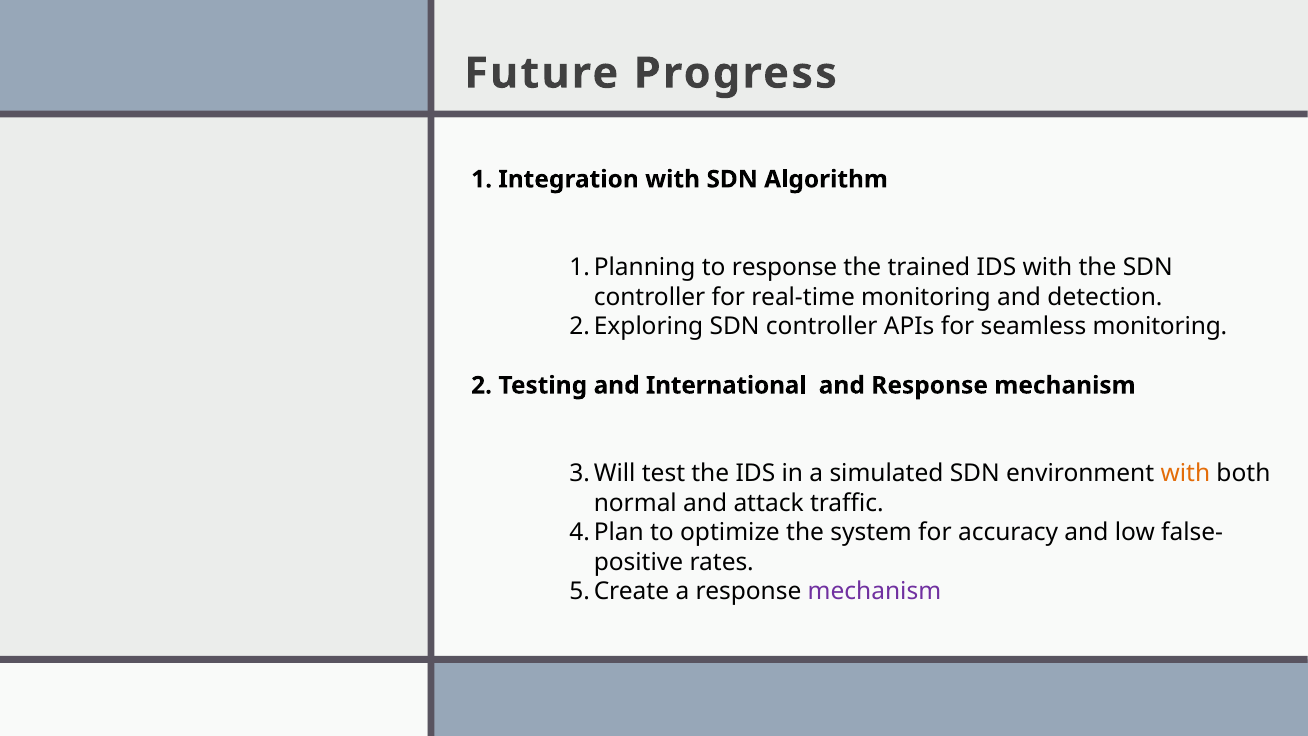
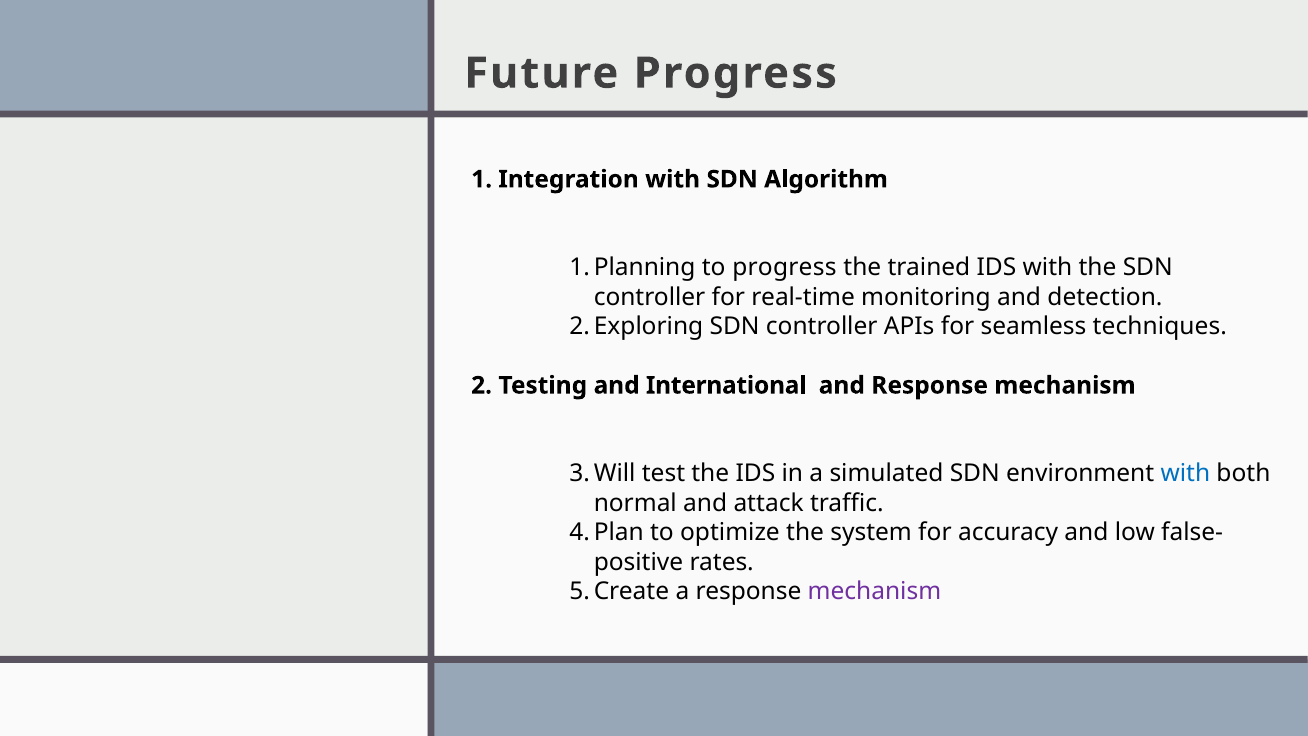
to response: response -> progress
seamless monitoring: monitoring -> techniques
with at (1185, 474) colour: orange -> blue
